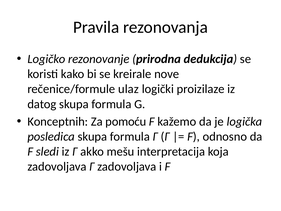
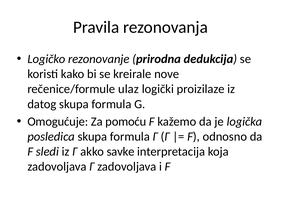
Konceptnih: Konceptnih -> Omogućuje
mešu: mešu -> savke
